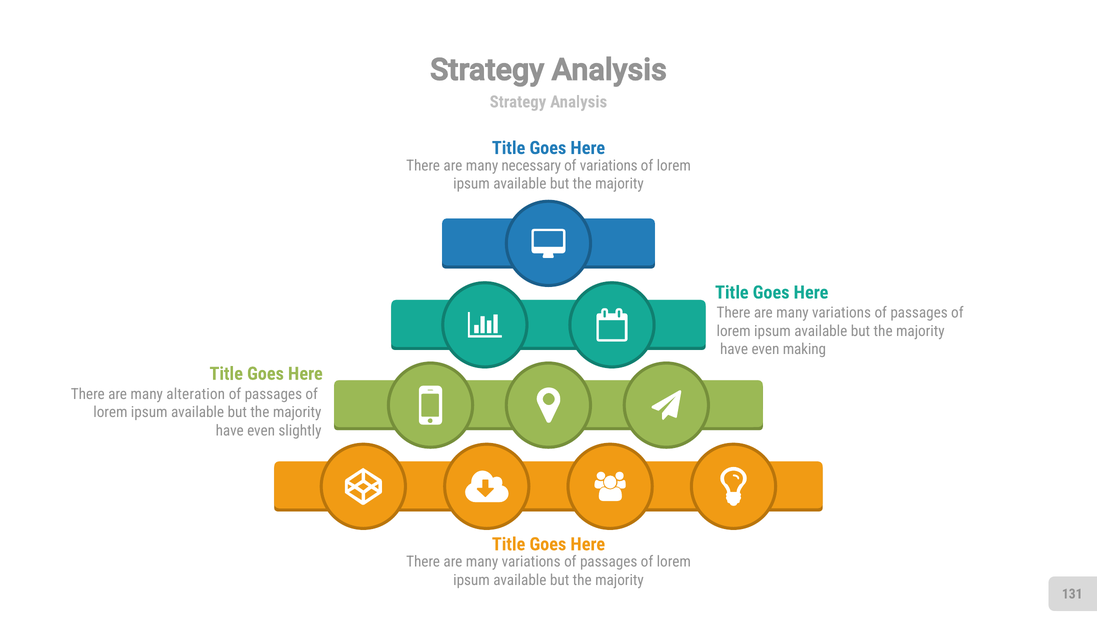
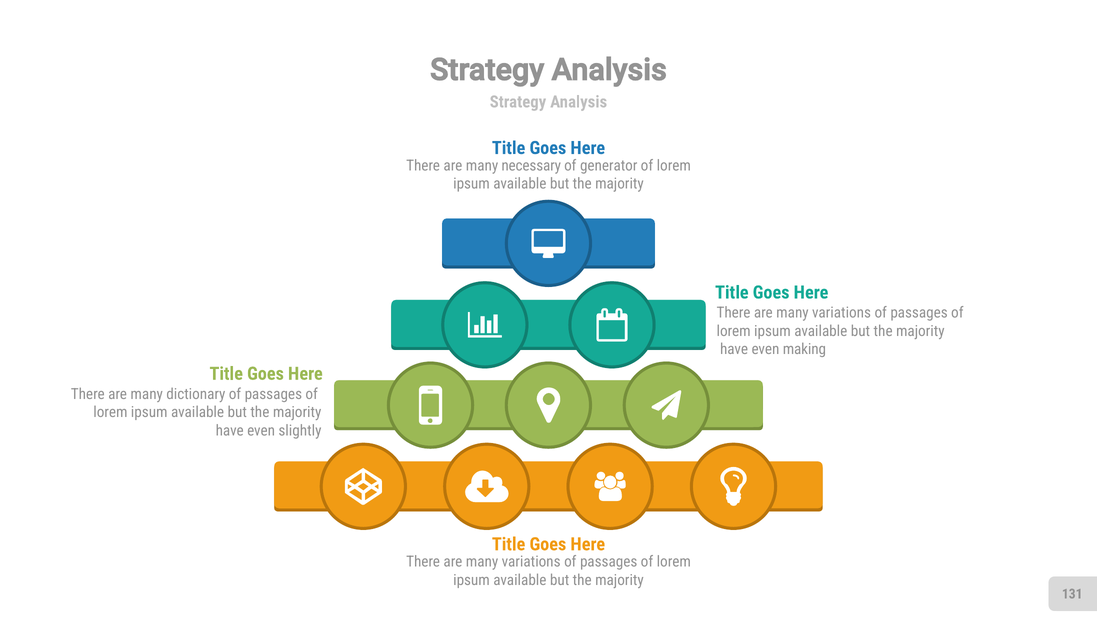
of variations: variations -> generator
alteration: alteration -> dictionary
